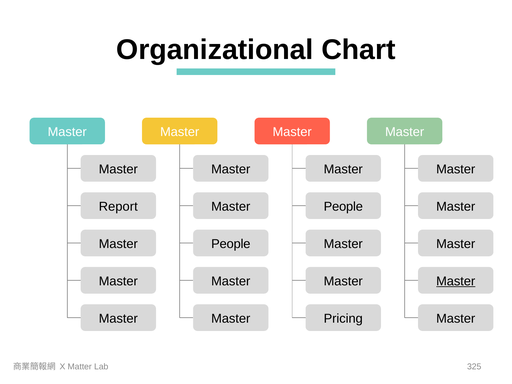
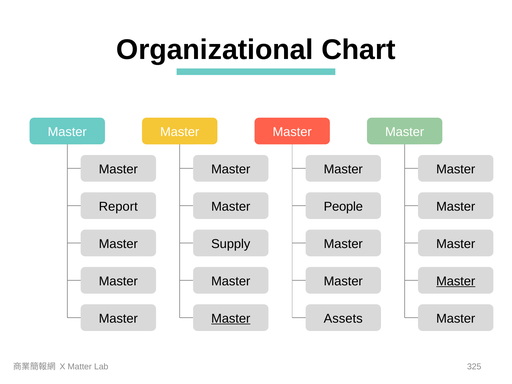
People at (231, 244): People -> Supply
Master at (231, 319) underline: none -> present
Pricing: Pricing -> Assets
